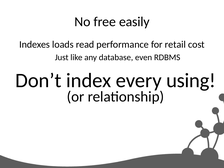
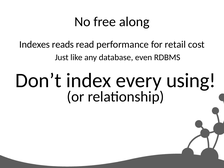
easily: easily -> along
loads: loads -> reads
